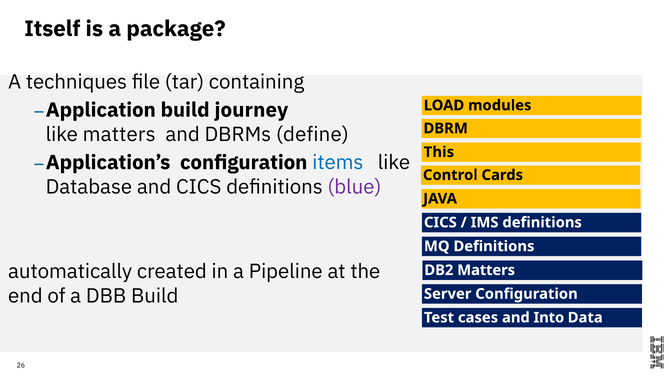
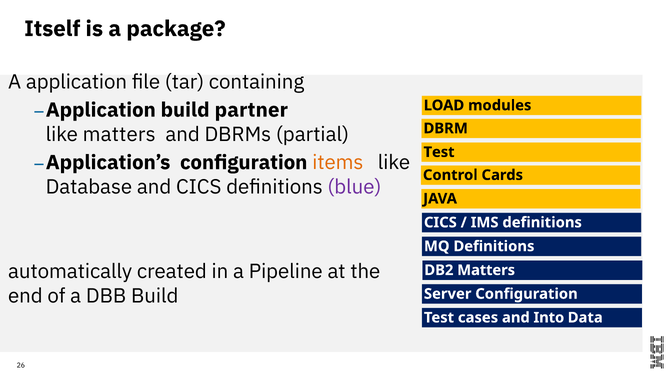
techniques: techniques -> application
journey: journey -> partner
define: define -> partial
This at (439, 152): This -> Test
items colour: blue -> orange
